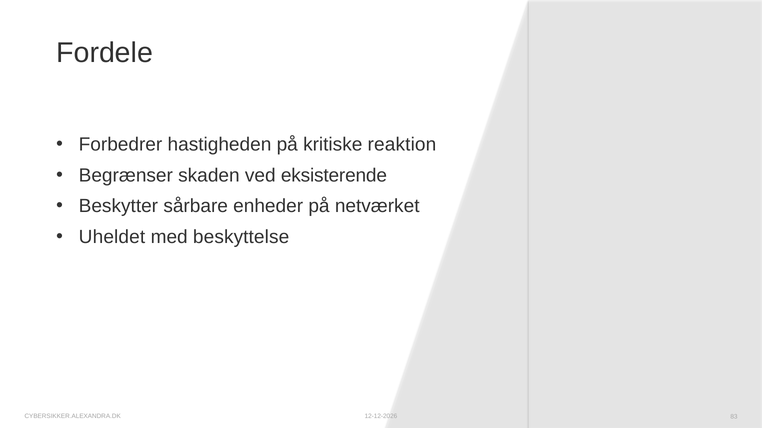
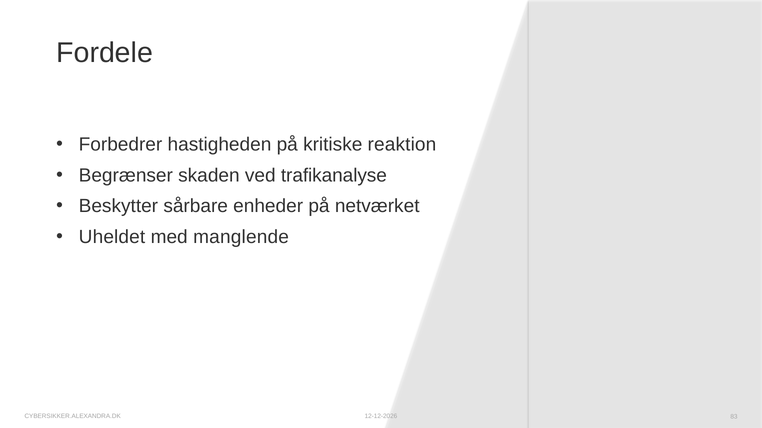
eksisterende: eksisterende -> trafikanalyse
beskyttelse: beskyttelse -> manglende
